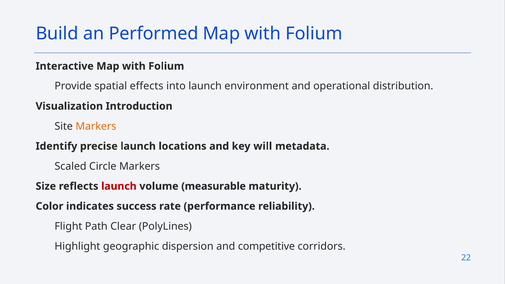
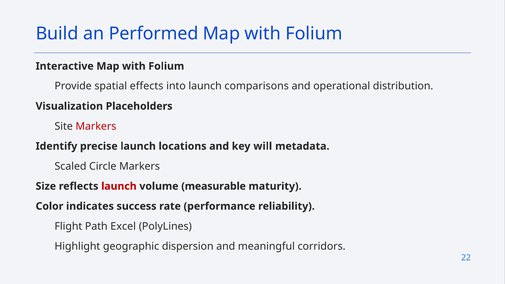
environment: environment -> comparisons
Introduction: Introduction -> Placeholders
Markers at (96, 126) colour: orange -> red
Clear: Clear -> Excel
competitive: competitive -> meaningful
